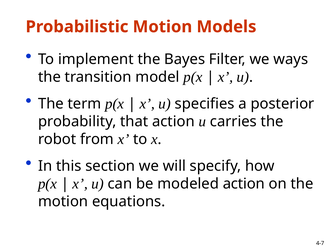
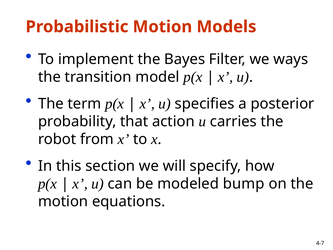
modeled action: action -> bump
